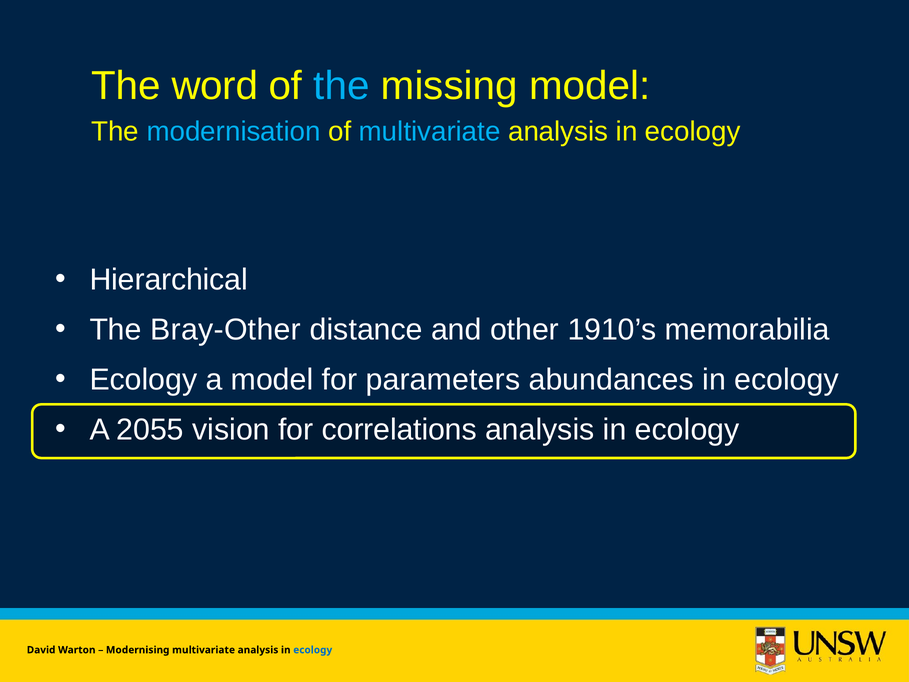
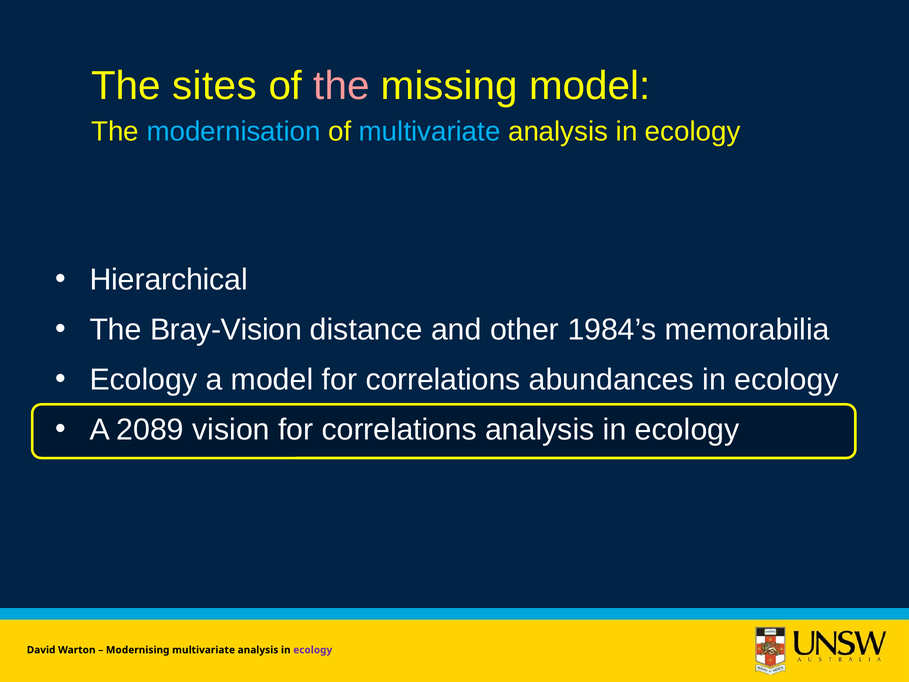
word: word -> sites
the at (342, 86) colour: light blue -> pink
Bray-Other: Bray-Other -> Bray-Vision
1910’s: 1910’s -> 1984’s
model for parameters: parameters -> correlations
2055: 2055 -> 2089
ecology at (313, 650) colour: blue -> purple
